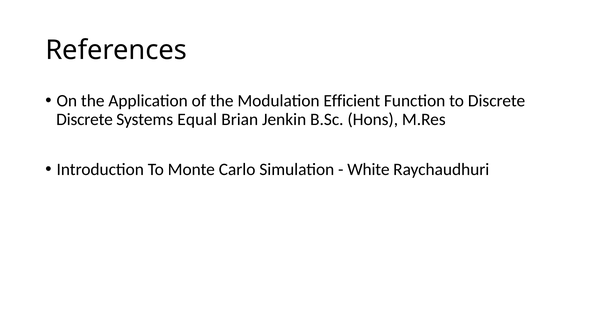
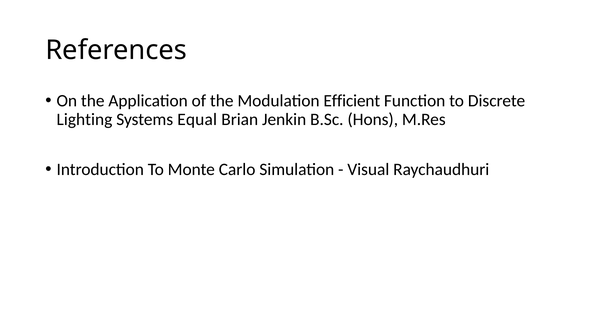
Discrete at (85, 119): Discrete -> Lighting
White: White -> Visual
